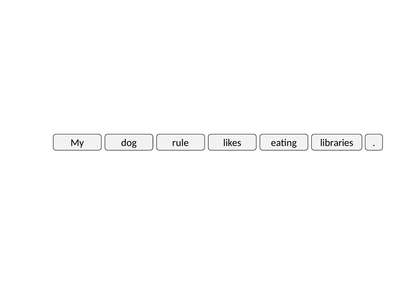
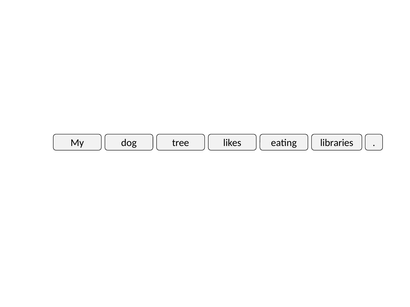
rule: rule -> tree
